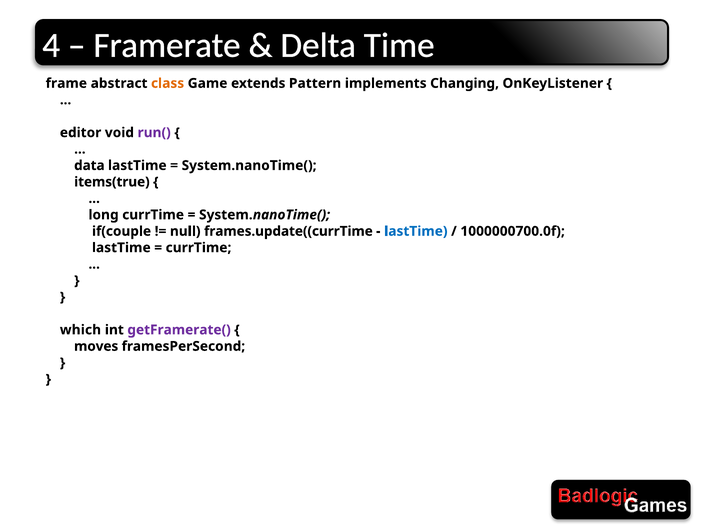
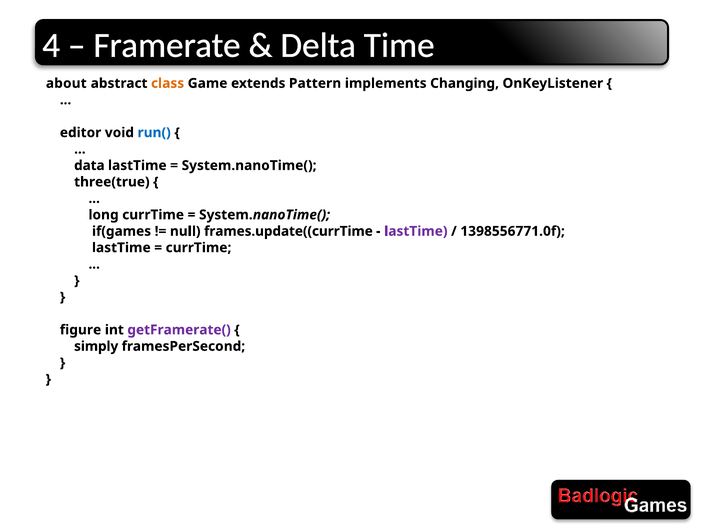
frame: frame -> about
run( colour: purple -> blue
items(true: items(true -> three(true
if(couple: if(couple -> if(games
lastTime at (416, 231) colour: blue -> purple
1000000700.0f: 1000000700.0f -> 1398556771.0f
which: which -> figure
moves: moves -> simply
